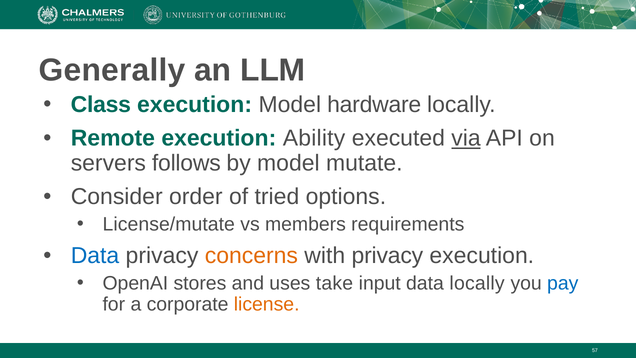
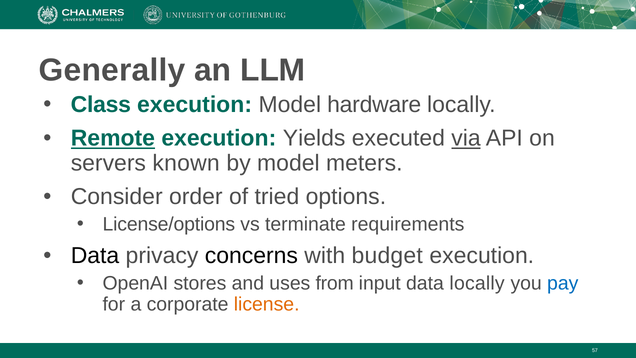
Remote underline: none -> present
Ability: Ability -> Yields
follows: follows -> known
mutate: mutate -> meters
License/mutate: License/mutate -> License/options
members: members -> terminate
Data at (95, 256) colour: blue -> black
concerns colour: orange -> black
with privacy: privacy -> budget
take: take -> from
